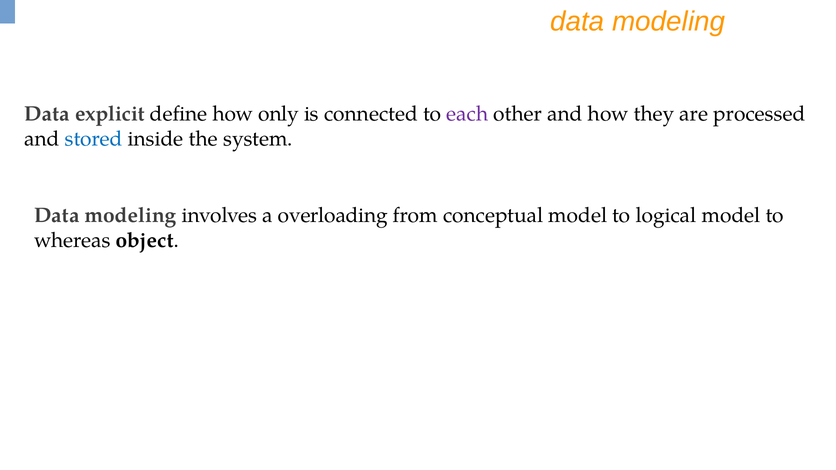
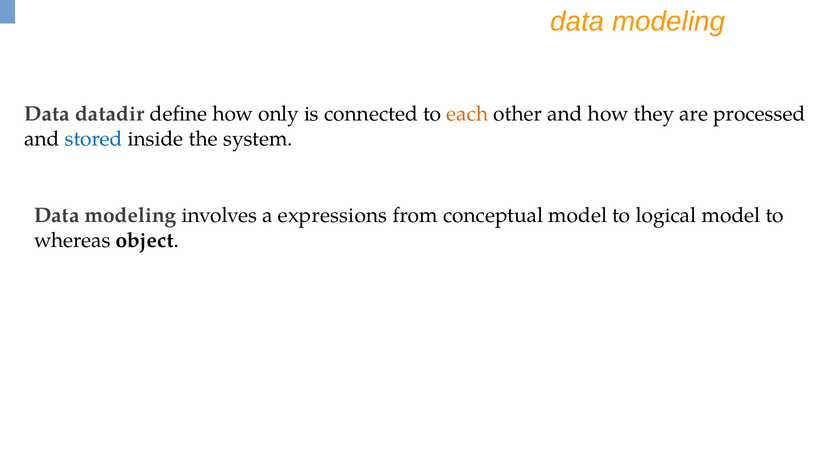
explicit: explicit -> datadir
each colour: purple -> orange
overloading: overloading -> expressions
